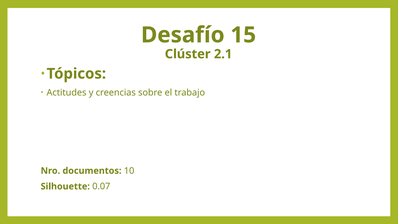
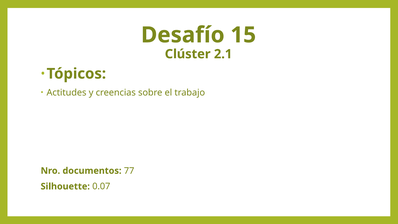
10: 10 -> 77
